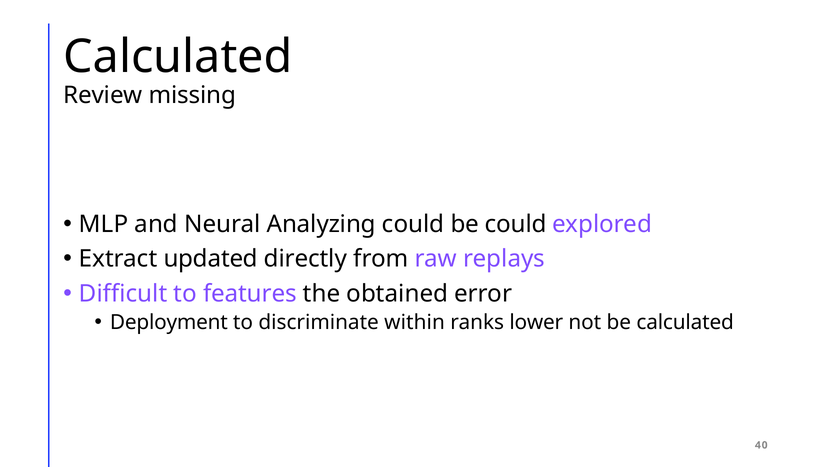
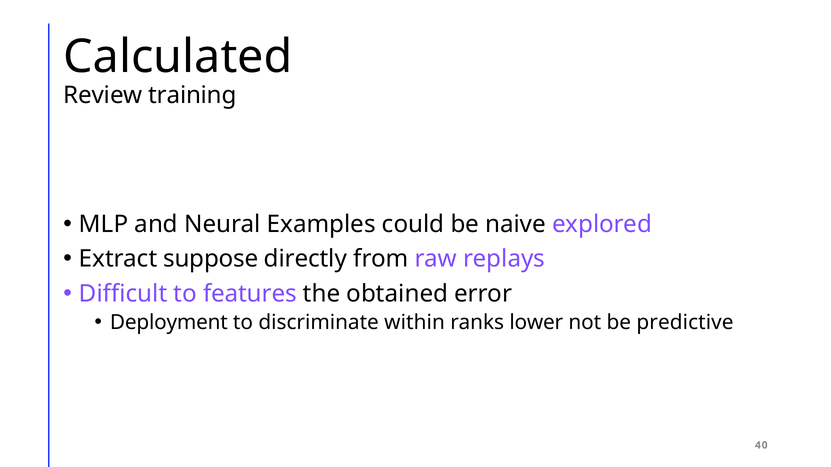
missing: missing -> training
Analyzing: Analyzing -> Examples
be could: could -> naive
updated: updated -> suppose
be calculated: calculated -> predictive
